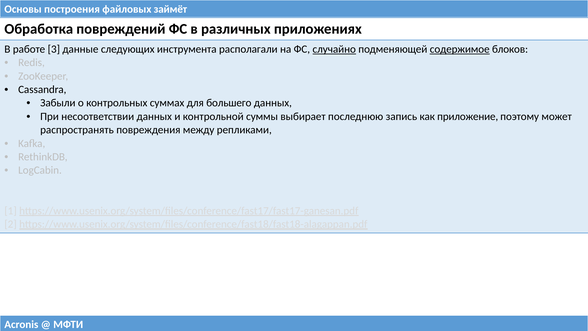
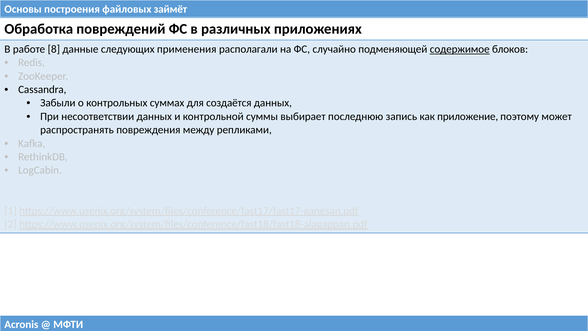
3: 3 -> 8
инструмента: инструмента -> применения
случайно underline: present -> none
большего: большего -> создаётся
